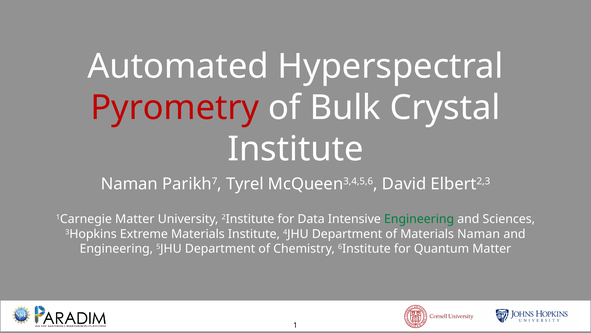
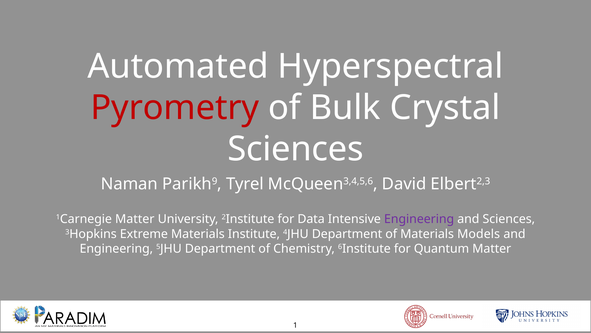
Institute at (295, 149): Institute -> Sciences
7: 7 -> 9
Engineering at (419, 219) colour: green -> purple
Materials Naman: Naman -> Models
